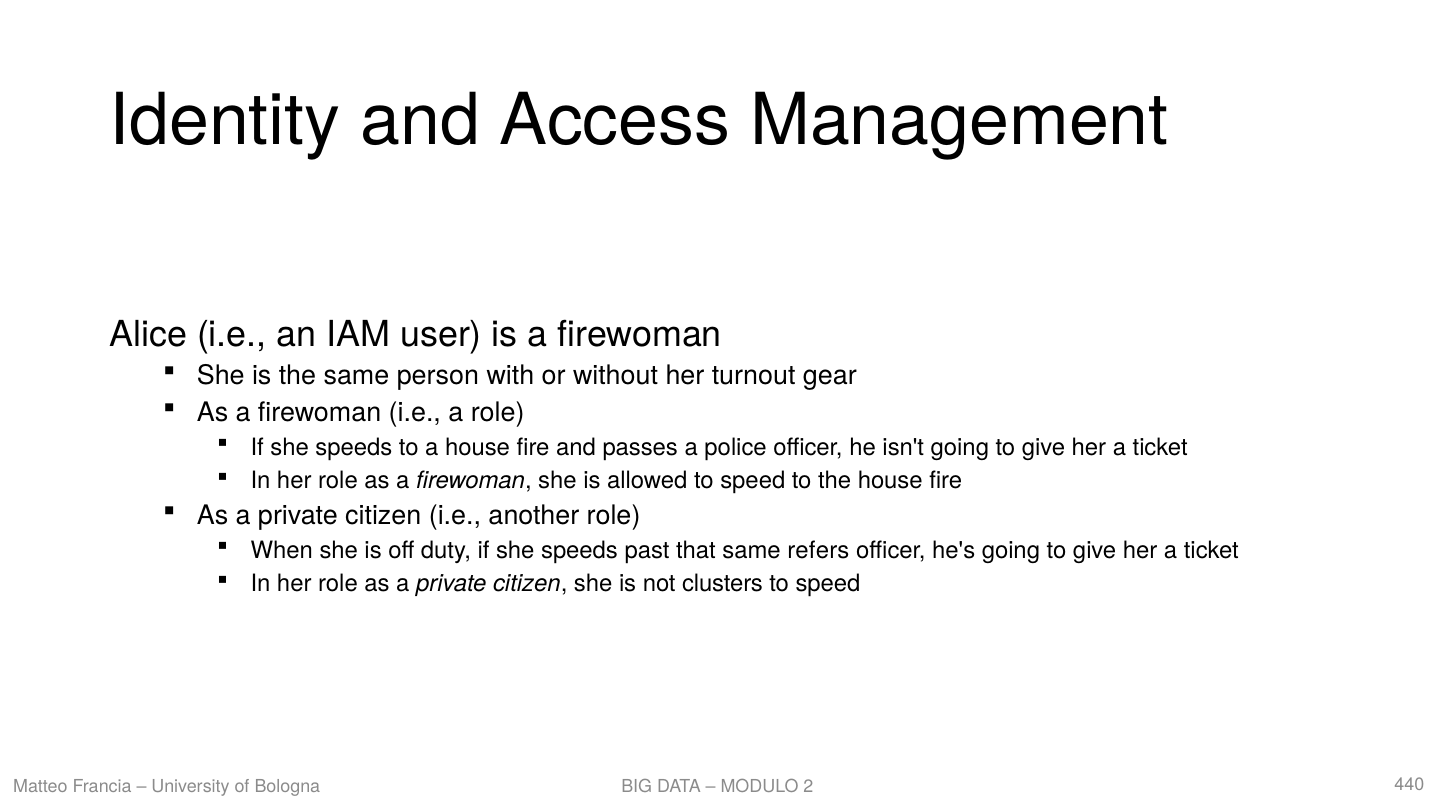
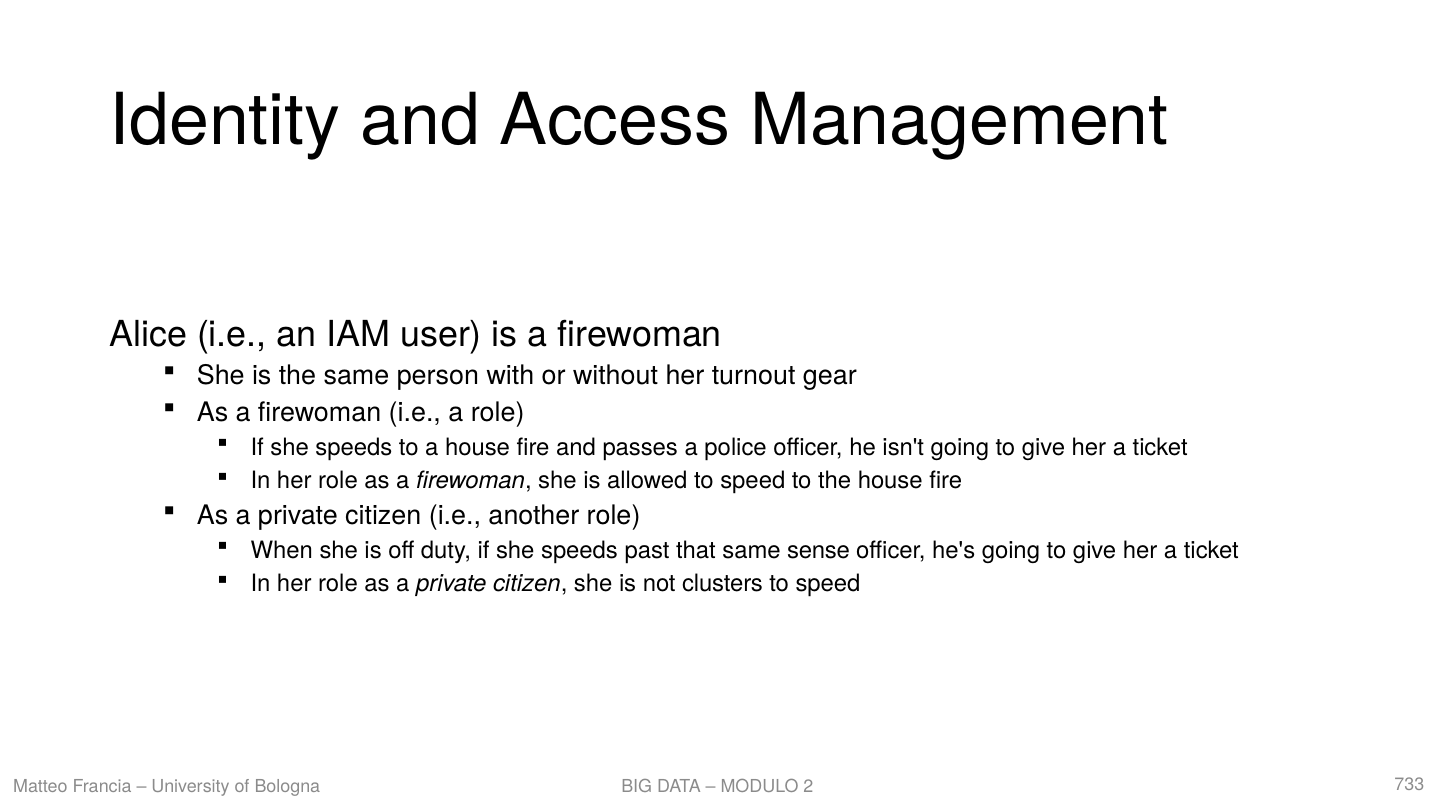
refers: refers -> sense
440: 440 -> 733
